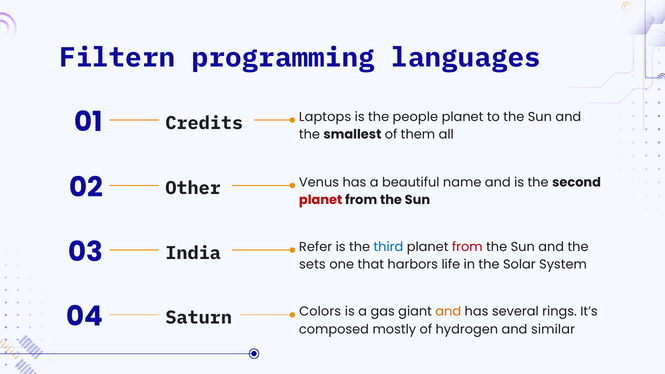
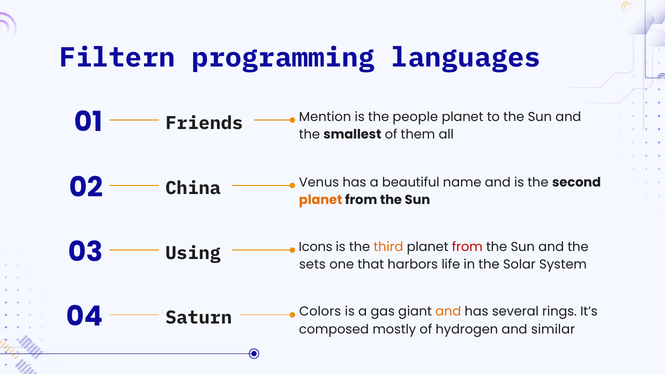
Credits: Credits -> Friends
Laptops: Laptops -> Mention
Other: Other -> China
planet at (321, 200) colour: red -> orange
India: India -> Using
Refer: Refer -> Icons
third colour: blue -> orange
